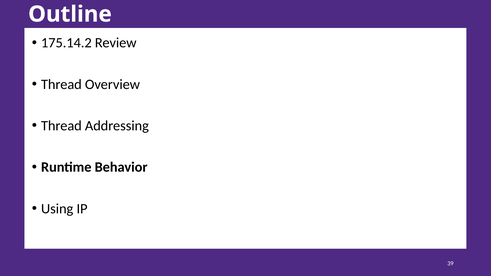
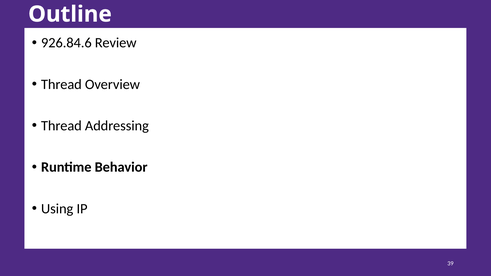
175.14.2: 175.14.2 -> 926.84.6
